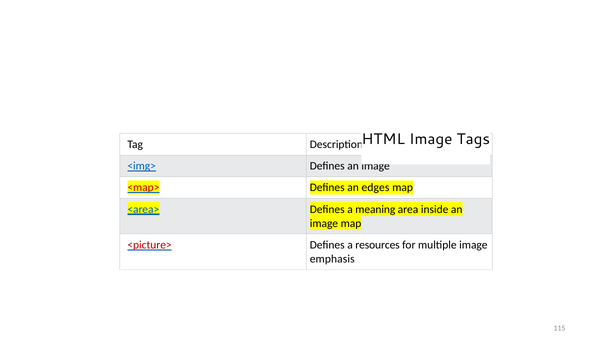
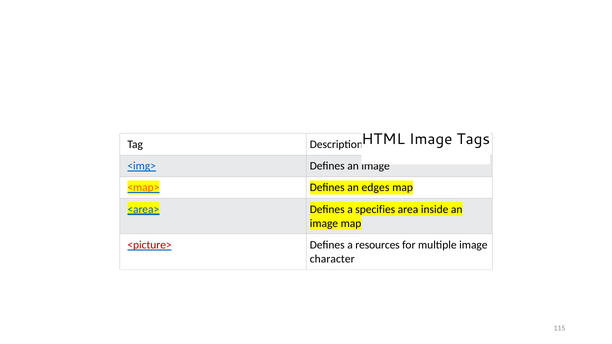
<map> colour: red -> orange
meaning: meaning -> specifies
emphasis: emphasis -> character
